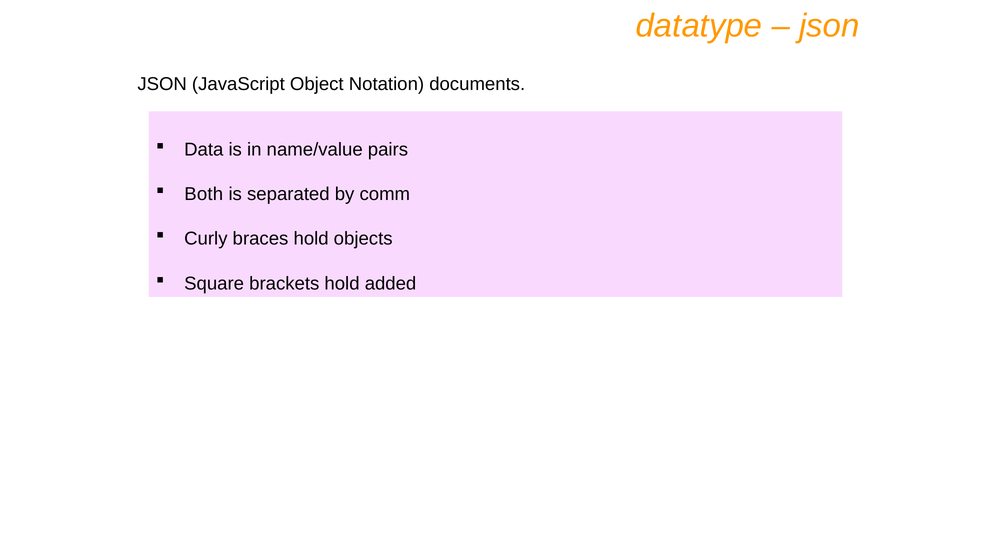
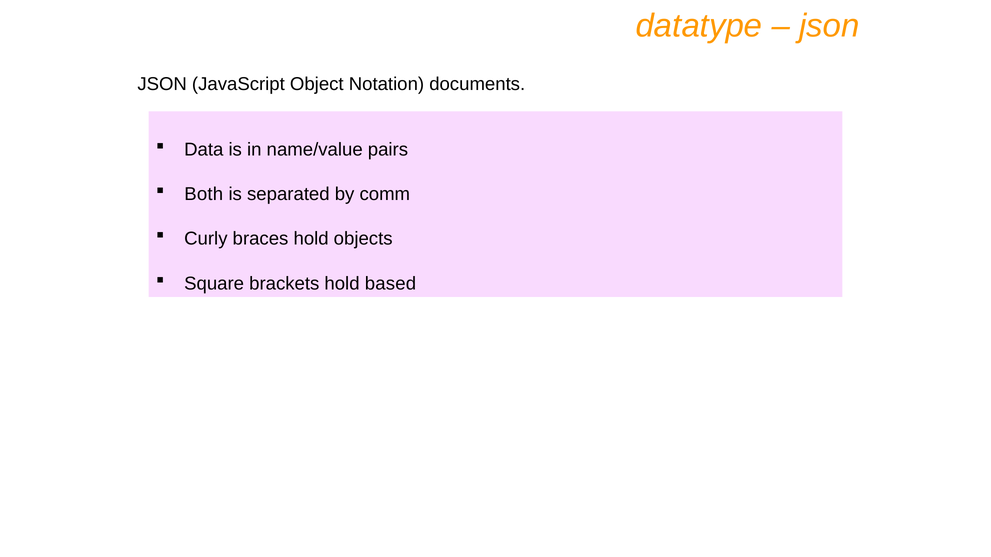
added: added -> based
